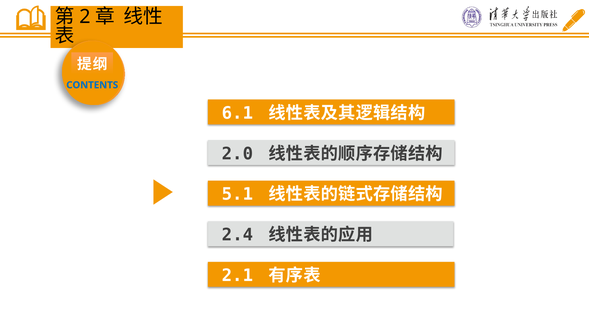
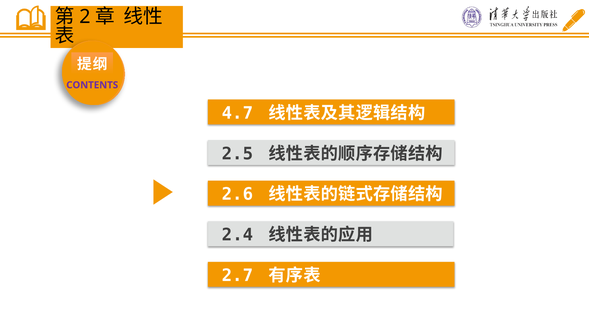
CONTENTS colour: blue -> purple
6.1: 6.1 -> 4.7
2.0: 2.0 -> 2.5
5.1: 5.1 -> 2.6
2.1: 2.1 -> 2.7
